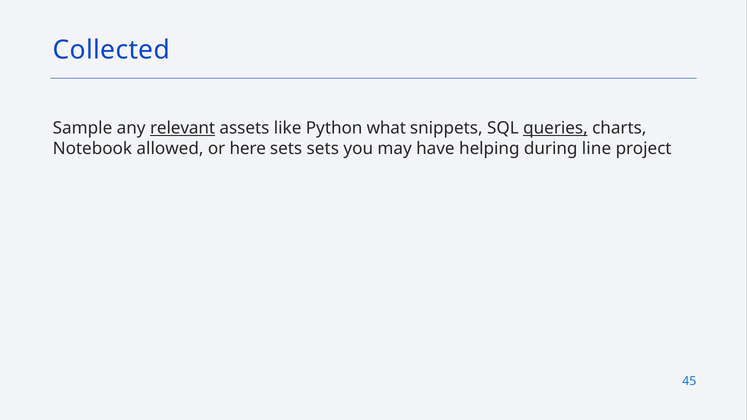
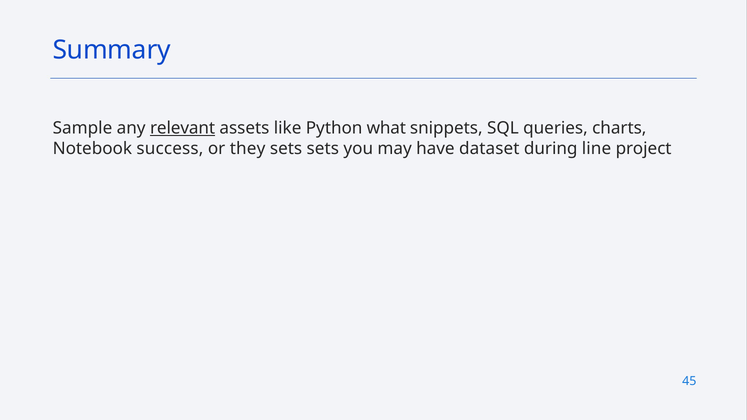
Collected: Collected -> Summary
queries underline: present -> none
allowed: allowed -> success
here: here -> they
helping: helping -> dataset
